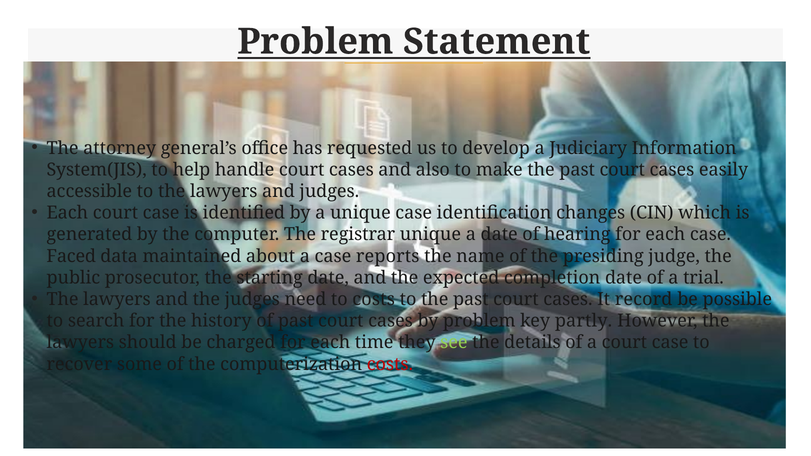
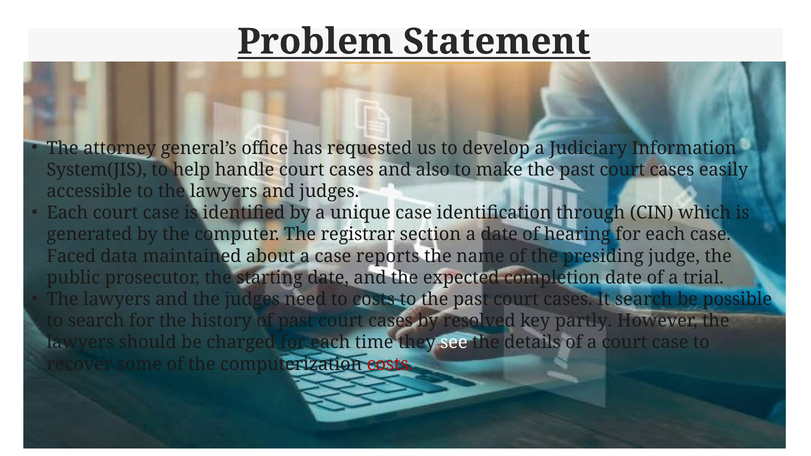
changes: changes -> through
registrar unique: unique -> section
It record: record -> search
by problem: problem -> resolved
see colour: light green -> white
